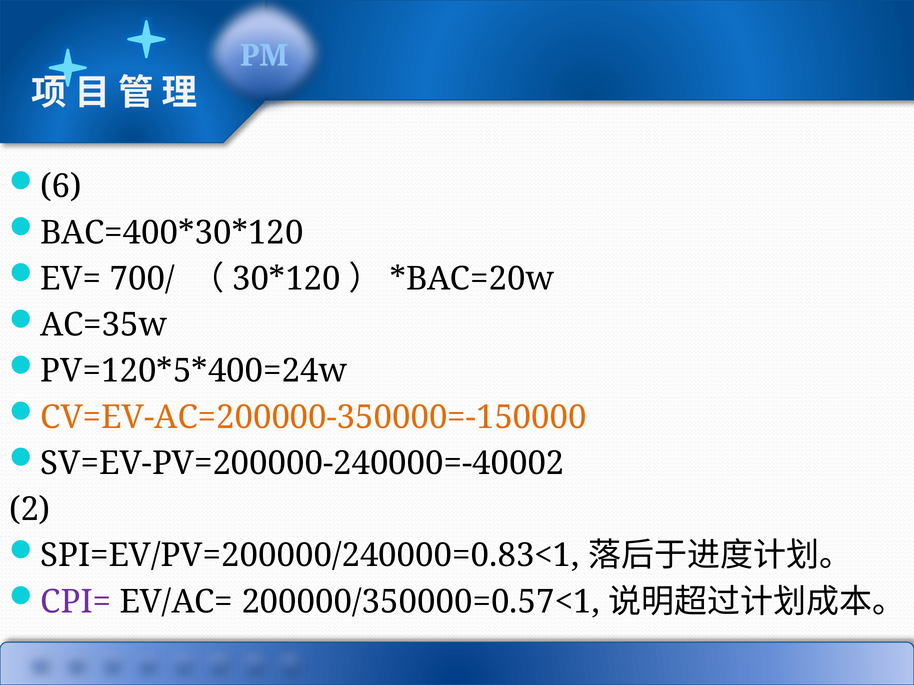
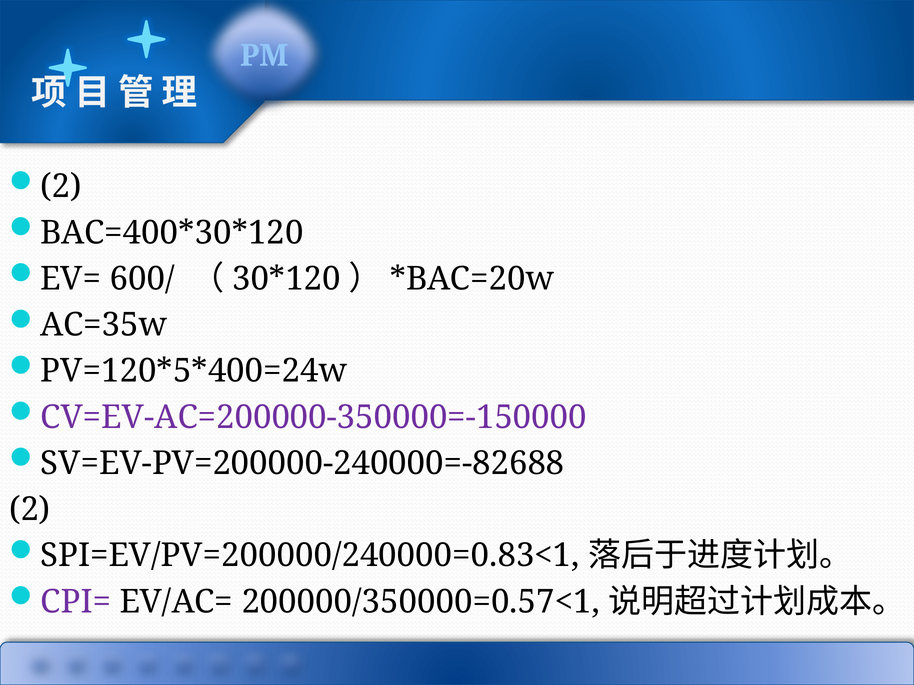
6 at (61, 187): 6 -> 2
700/: 700/ -> 600/
CV=EV-AC=200000-350000=-150000 colour: orange -> purple
SV=EV-PV=200000-240000=-40002: SV=EV-PV=200000-240000=-40002 -> SV=EV-PV=200000-240000=-82688
